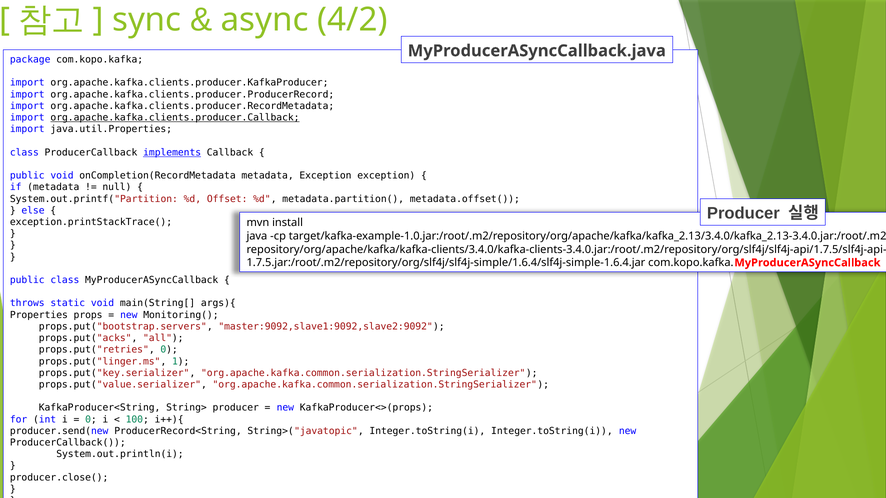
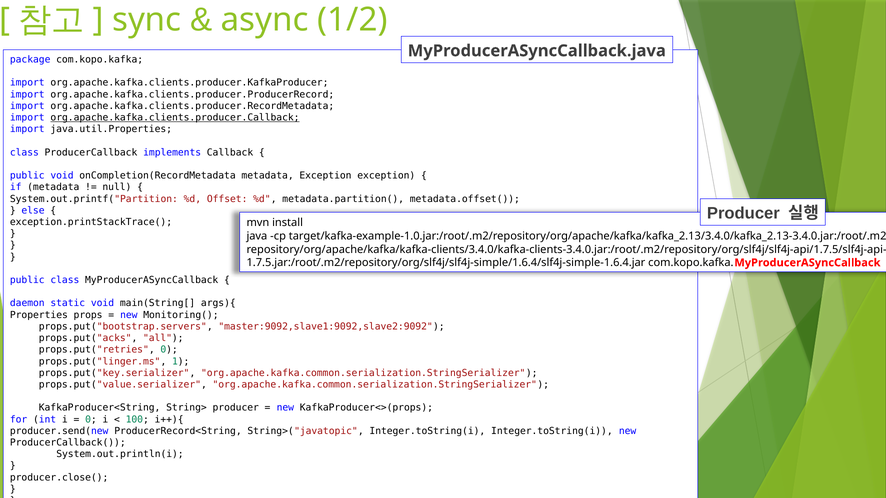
4/2: 4/2 -> 1/2
implements underline: present -> none
throws: throws -> daemon
